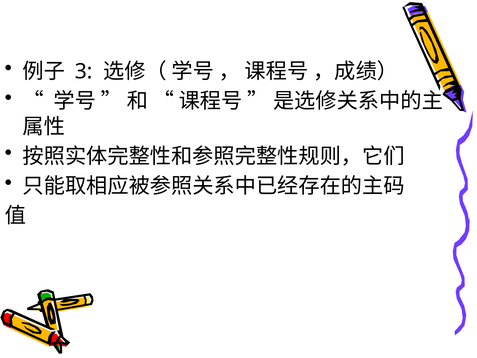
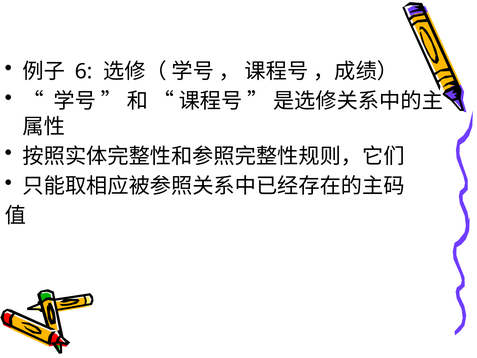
3: 3 -> 6
